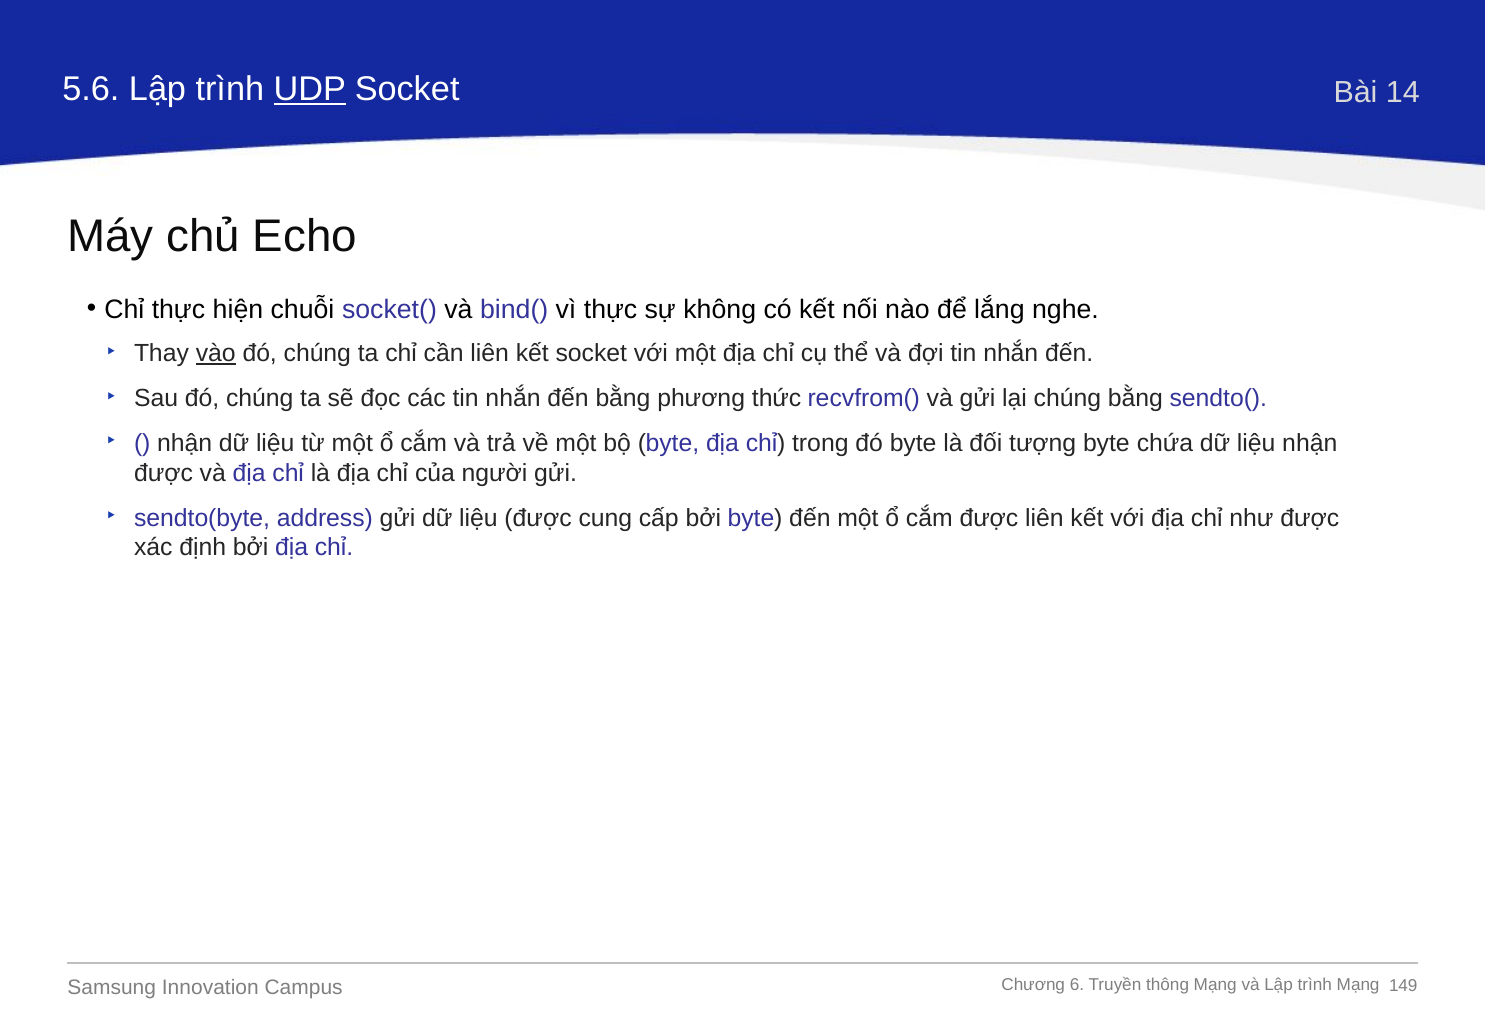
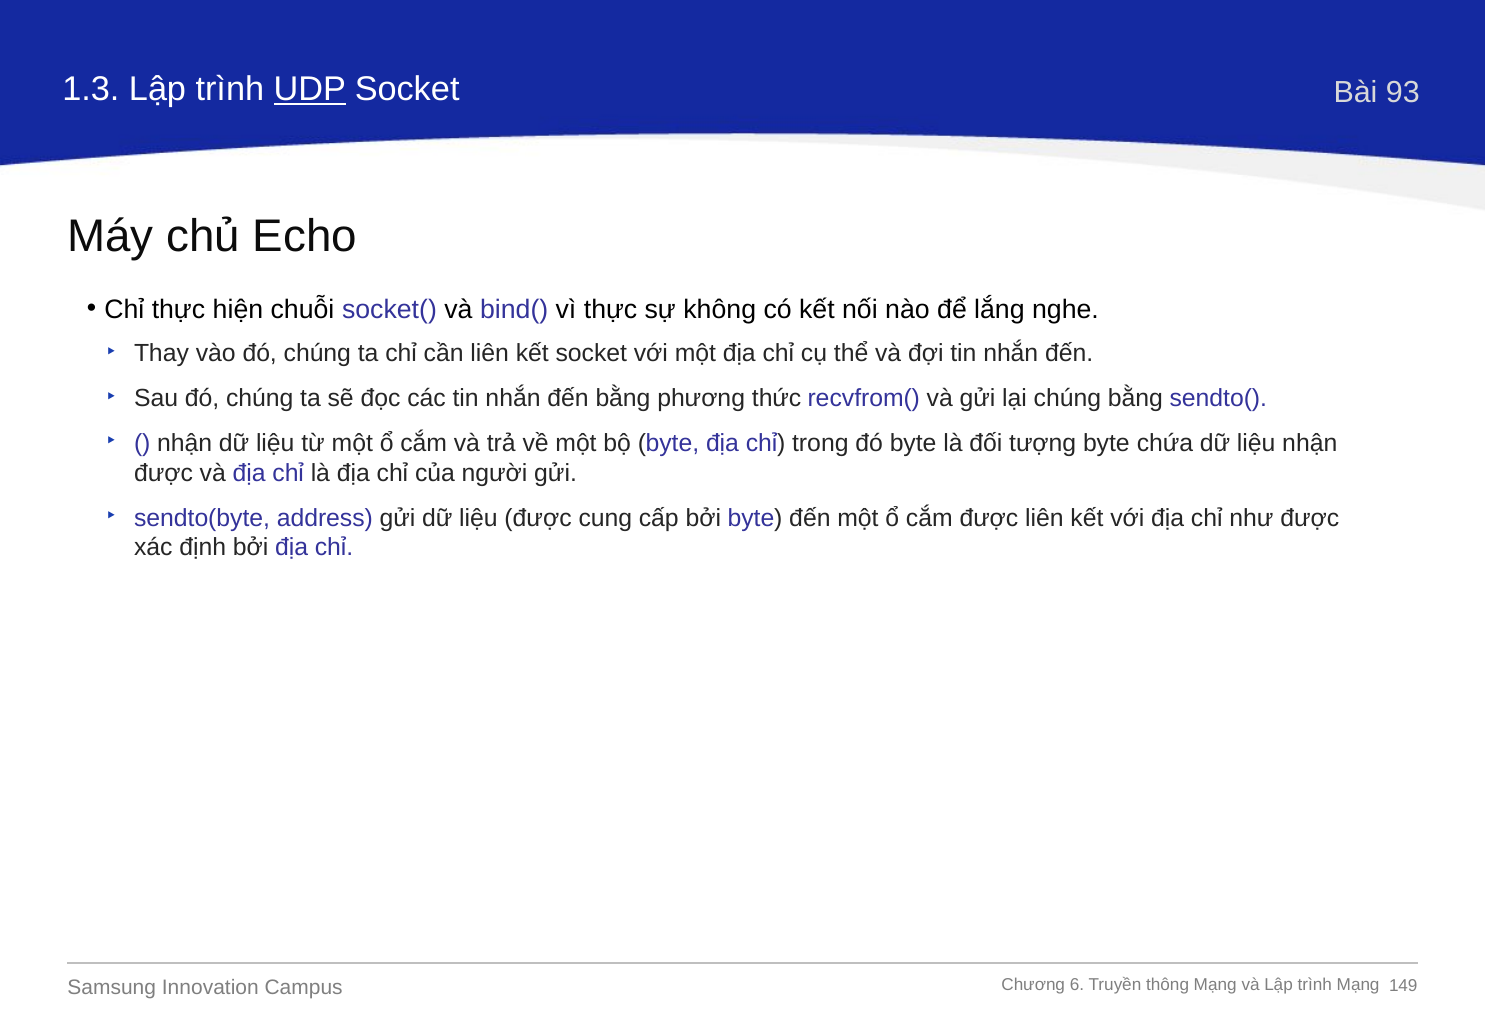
5.6: 5.6 -> 1.3
14: 14 -> 93
vào underline: present -> none
